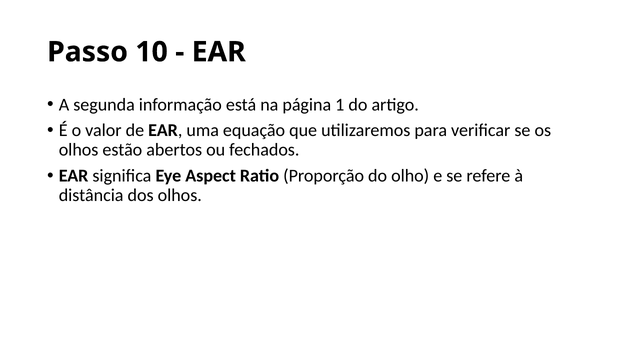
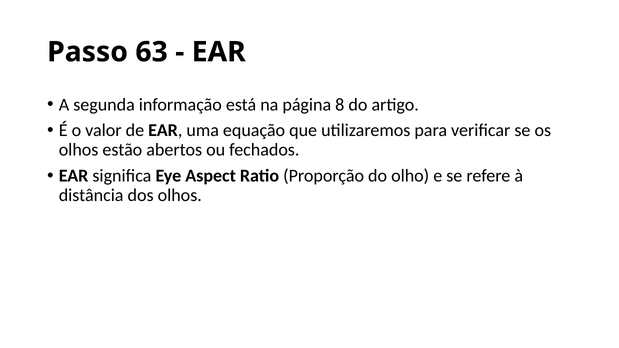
10: 10 -> 63
1: 1 -> 8
